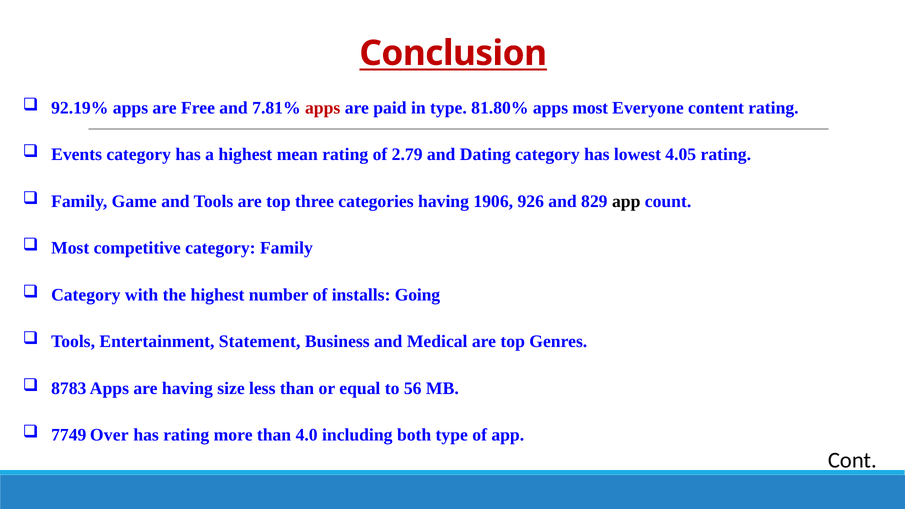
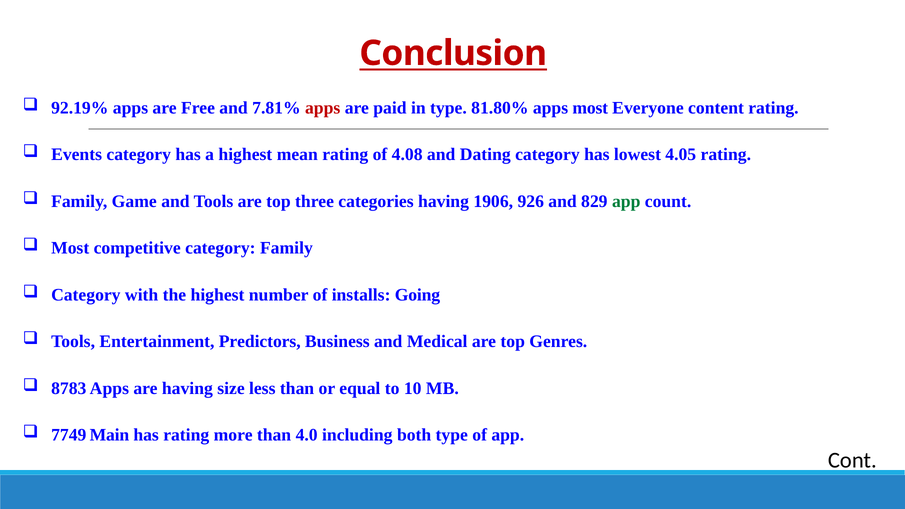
2.79: 2.79 -> 4.08
app at (626, 201) colour: black -> green
Statement: Statement -> Predictors
56: 56 -> 10
Over: Over -> Main
